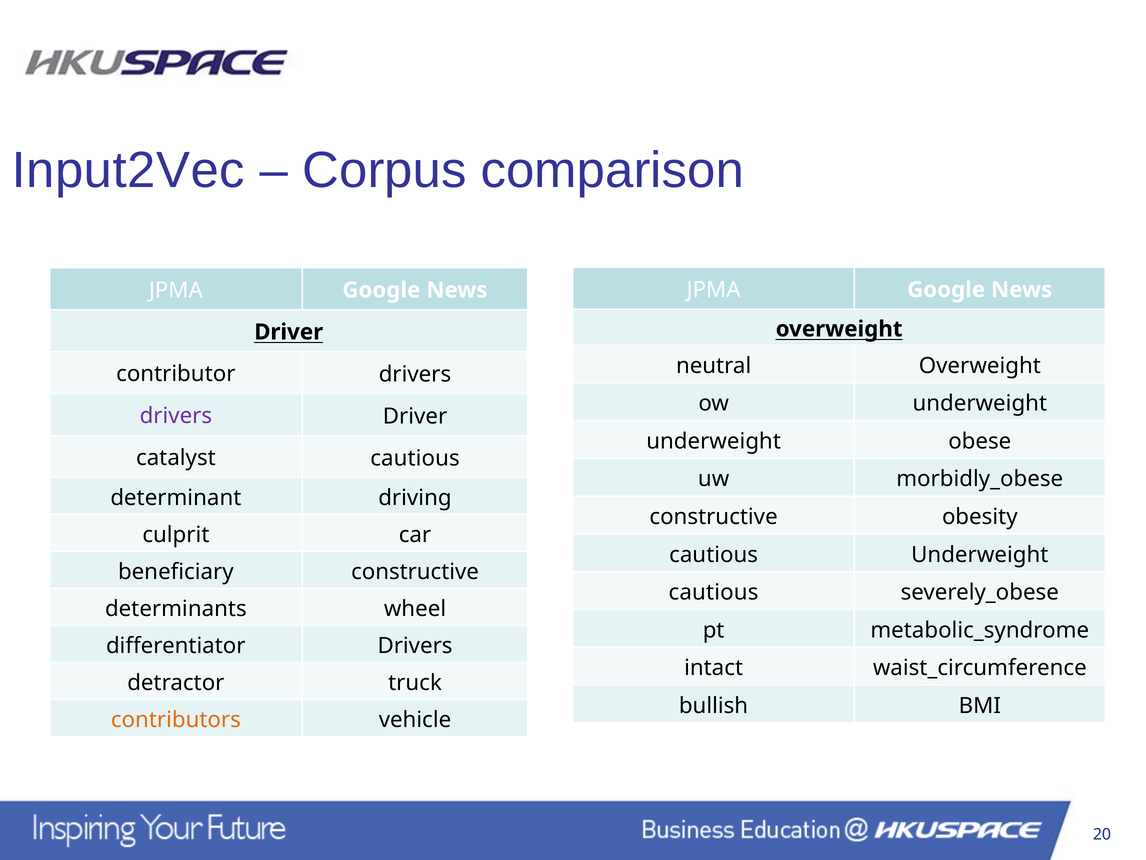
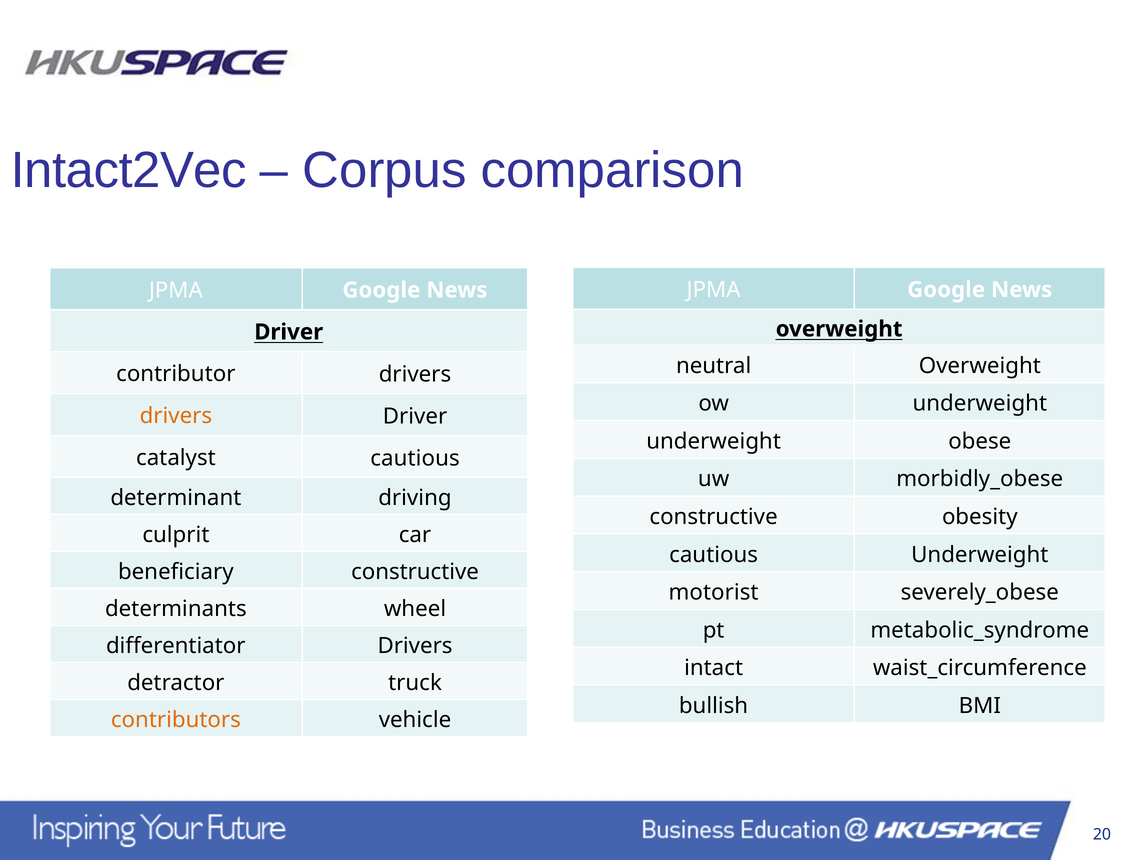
Input2Vec: Input2Vec -> Intact2Vec
drivers at (176, 416) colour: purple -> orange
cautious at (713, 592): cautious -> motorist
